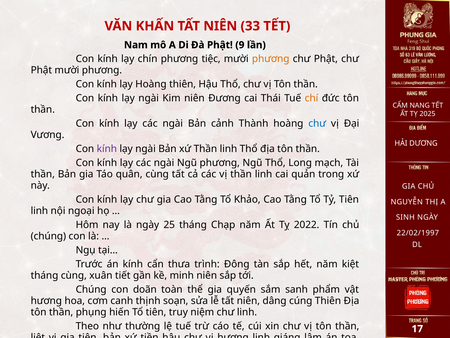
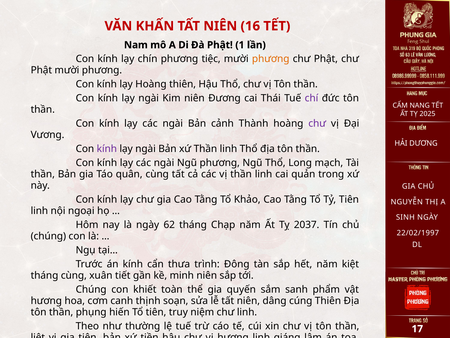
33: 33 -> 16
9: 9 -> 1
chí colour: orange -> purple
chư at (317, 123) colour: blue -> purple
25: 25 -> 62
2022: 2022 -> 2037
doãn: doãn -> khiết
